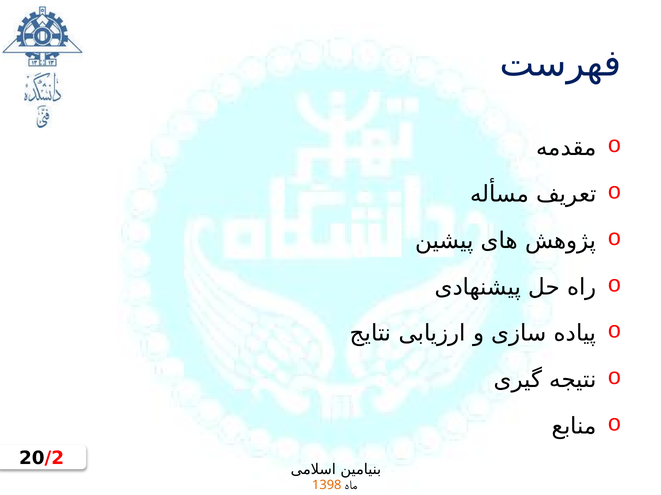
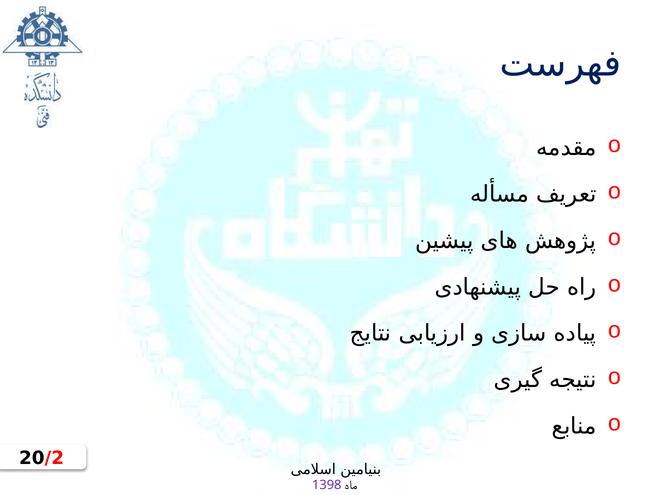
1398 colour: orange -> purple
